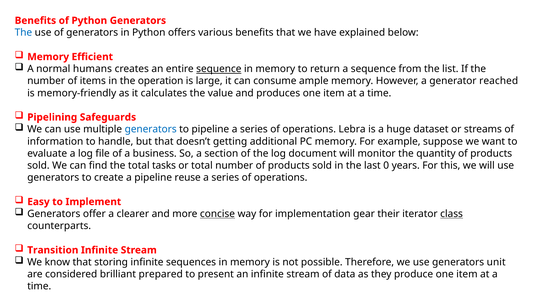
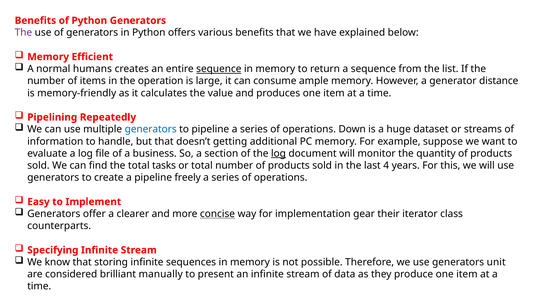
The at (23, 33) colour: blue -> purple
reached: reached -> distance
Safeguards: Safeguards -> Repeatedly
Lebra: Lebra -> Down
log at (278, 153) underline: none -> present
0: 0 -> 4
reuse: reuse -> freely
class underline: present -> none
Transition: Transition -> Specifying
prepared: prepared -> manually
